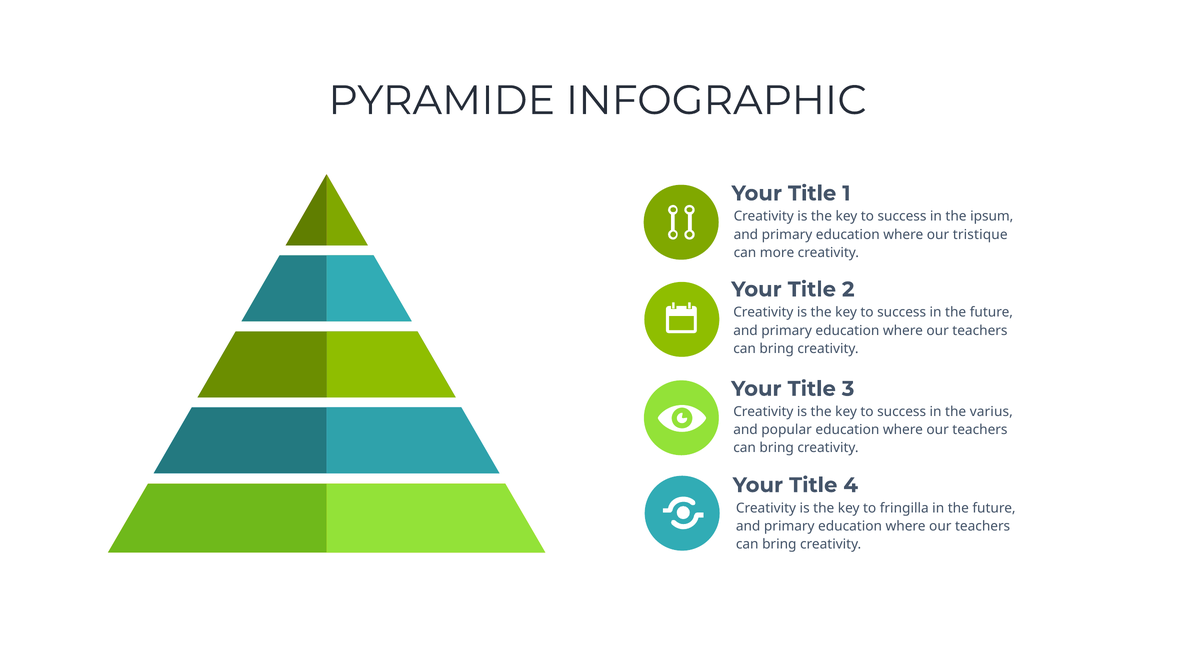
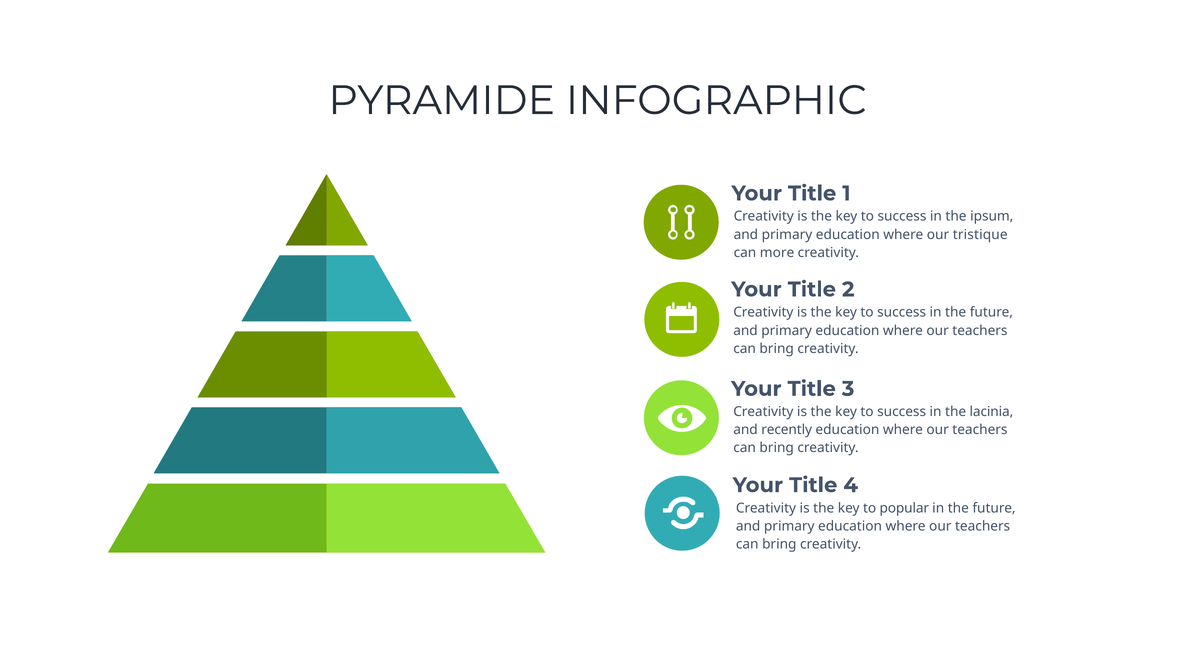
varius: varius -> lacinia
popular: popular -> recently
fringilla: fringilla -> popular
